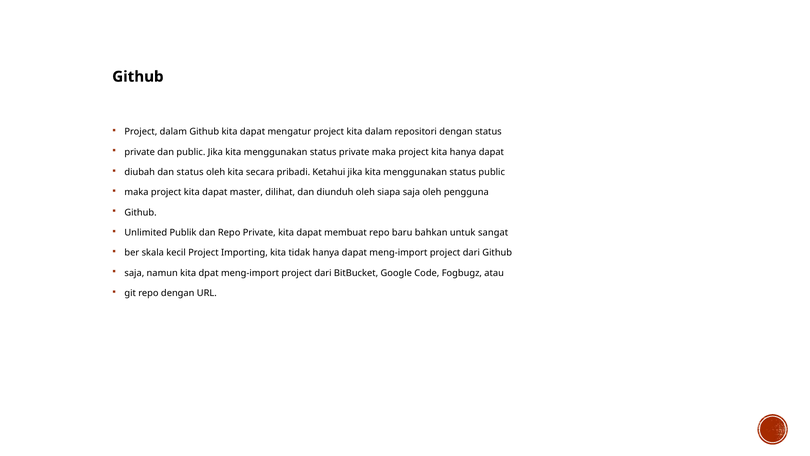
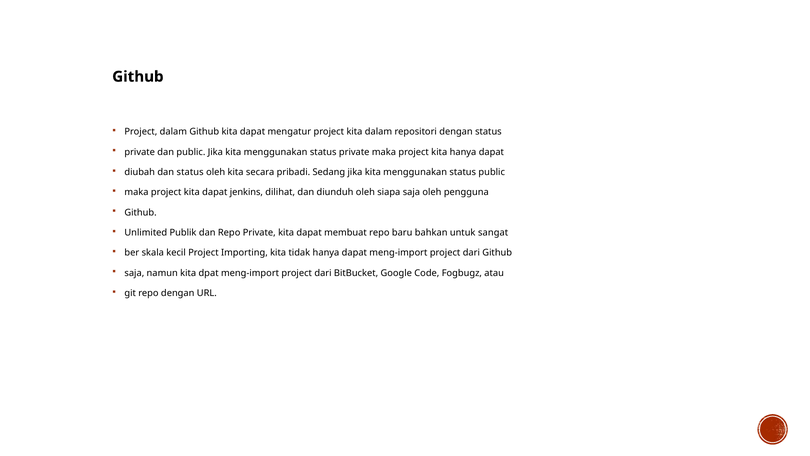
Ketahui: Ketahui -> Sedang
master: master -> jenkins
